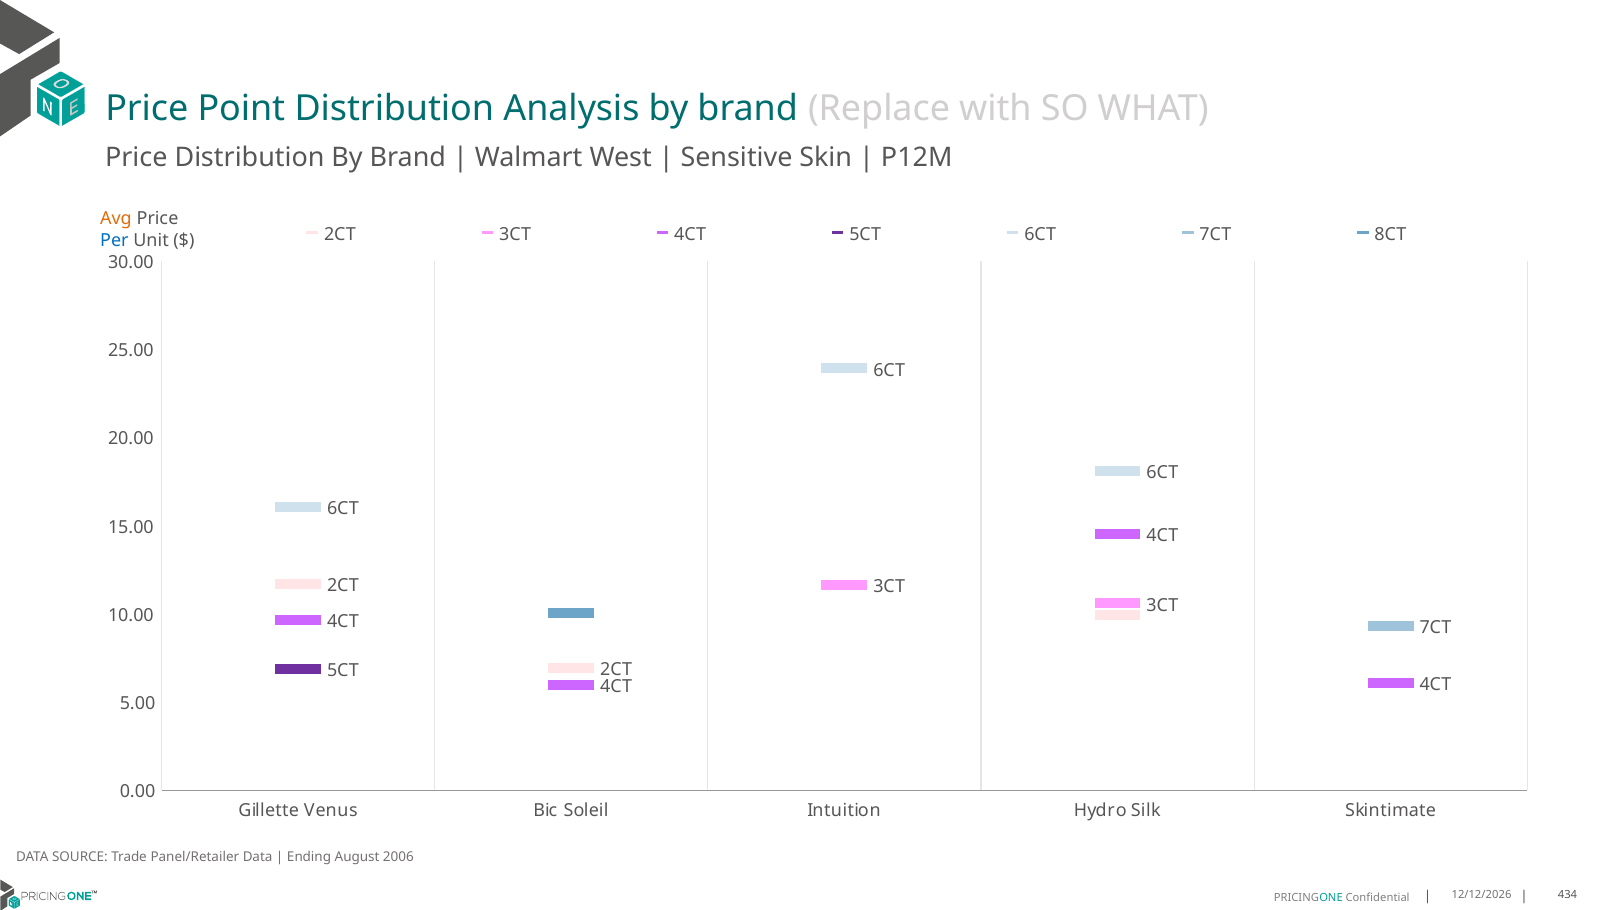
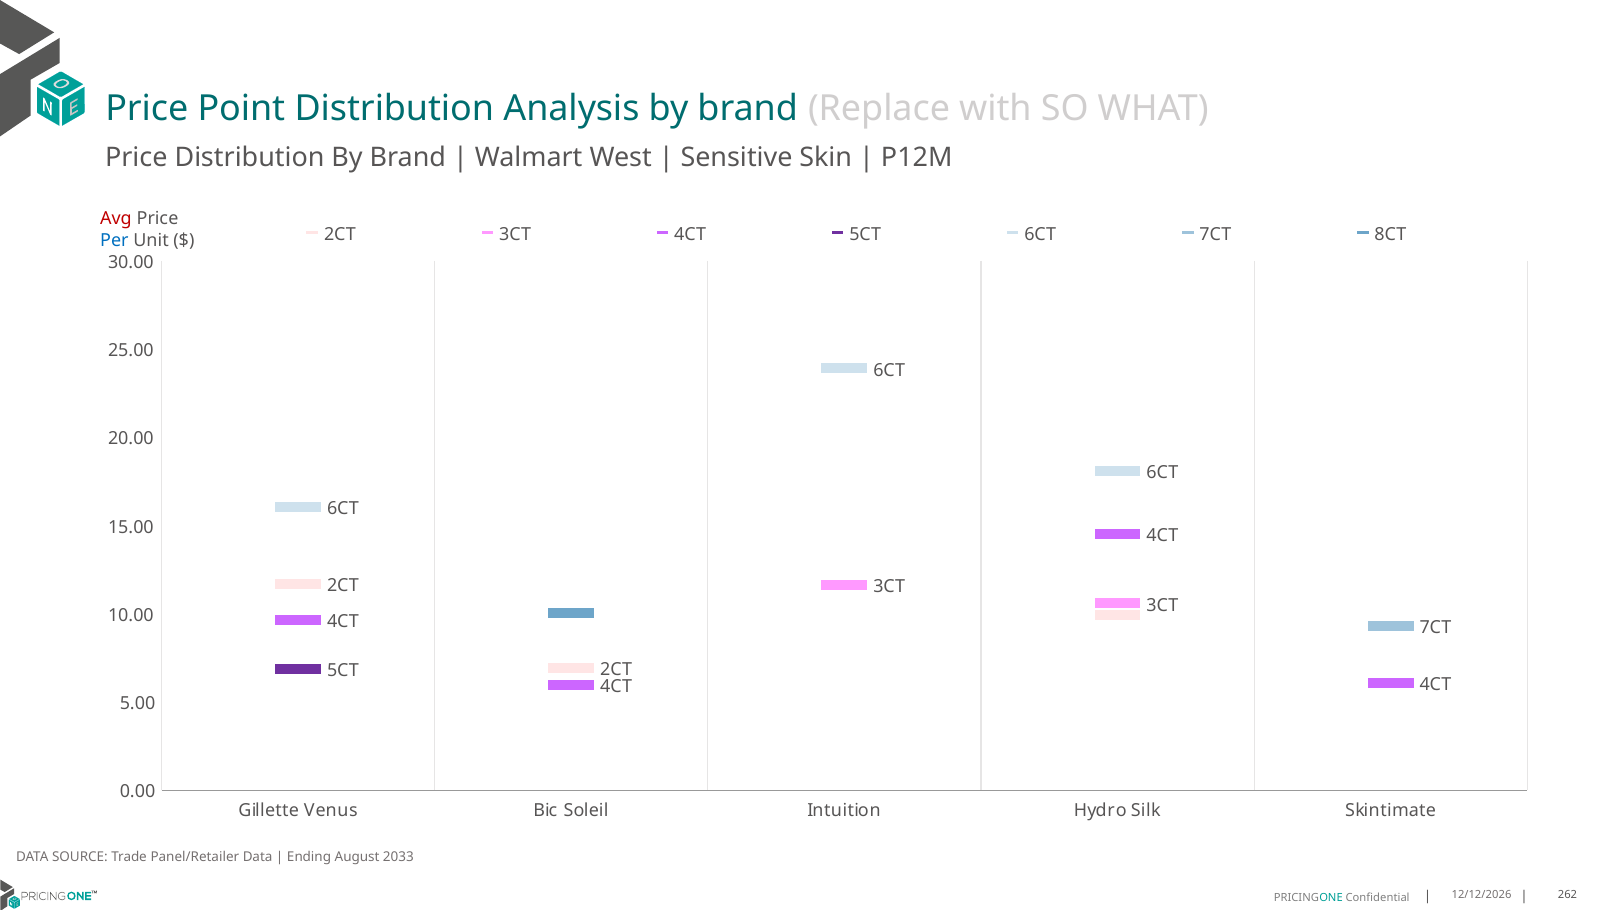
Avg colour: orange -> red
2006: 2006 -> 2033
434: 434 -> 262
